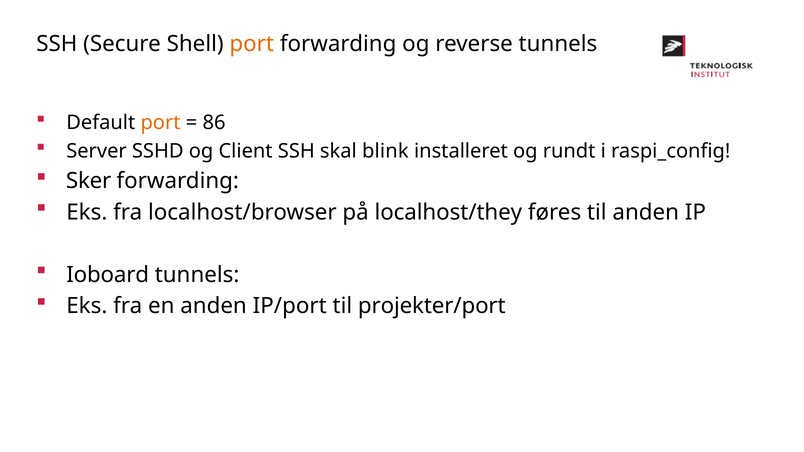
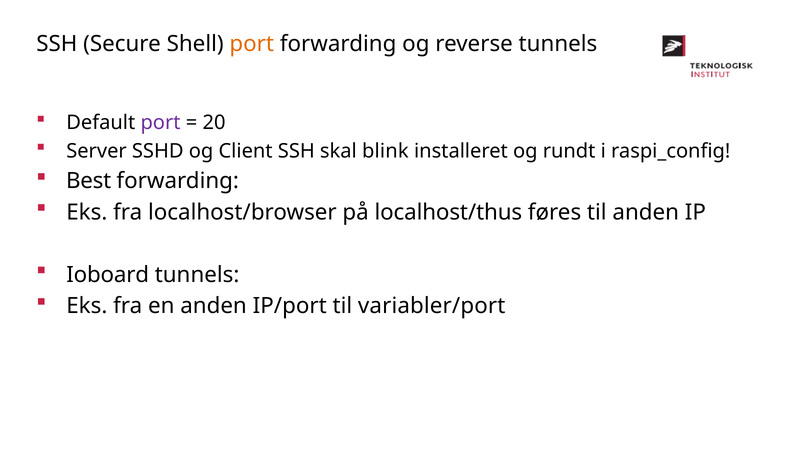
port at (161, 123) colour: orange -> purple
86: 86 -> 20
Sker: Sker -> Best
localhost/they: localhost/they -> localhost/thus
projekter/port: projekter/port -> variabler/port
